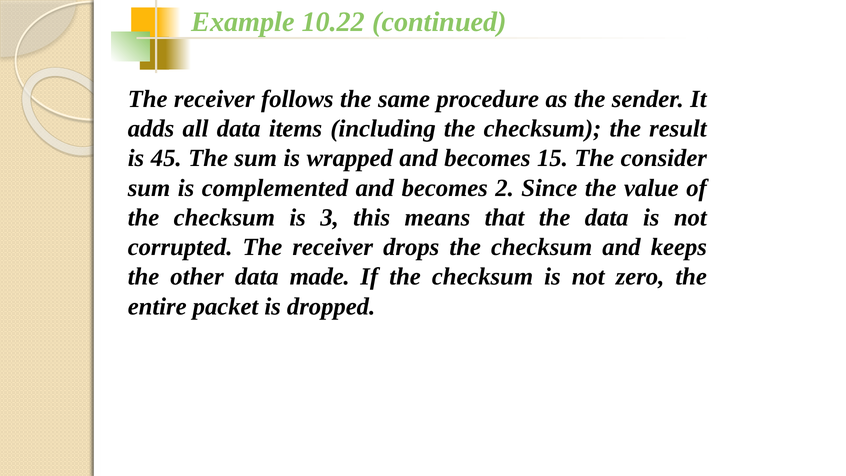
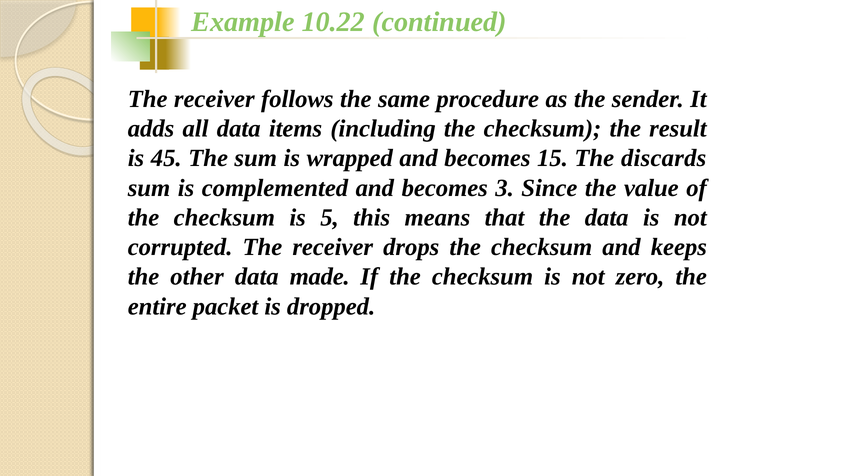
consider: consider -> discards
2: 2 -> 3
3: 3 -> 5
